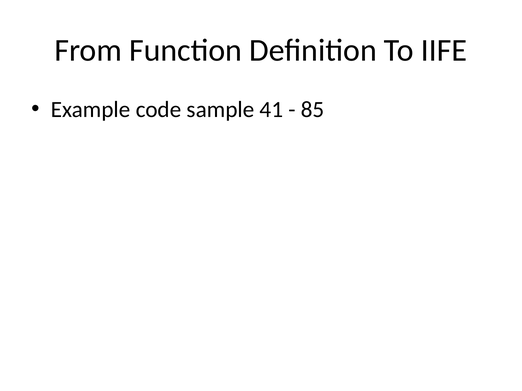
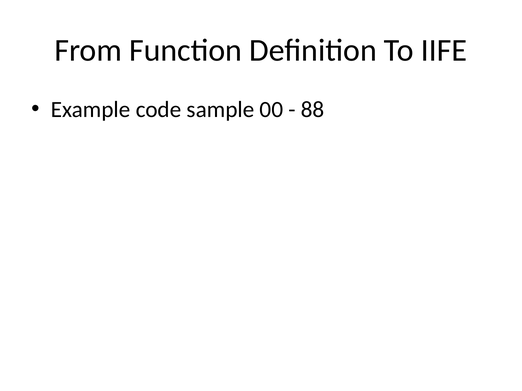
41: 41 -> 00
85: 85 -> 88
